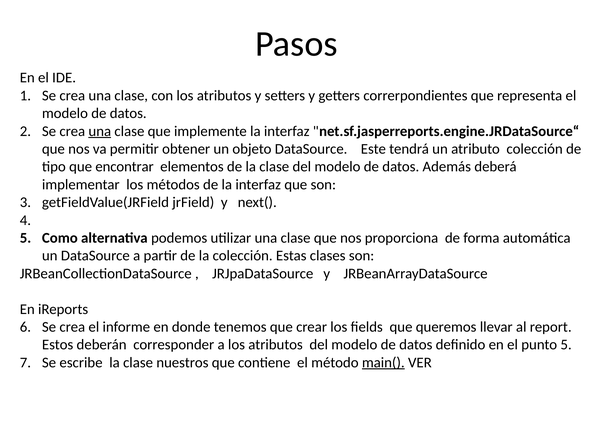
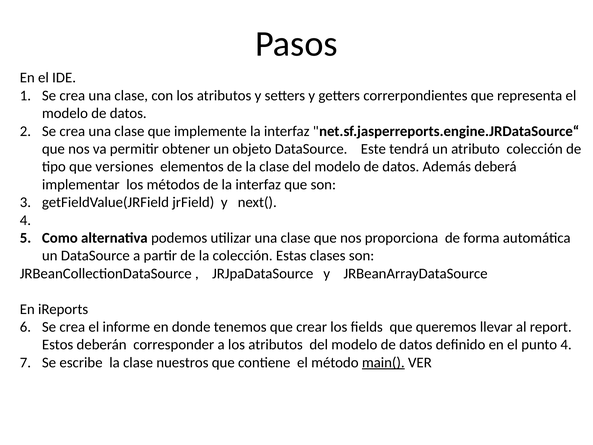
una at (100, 131) underline: present -> none
encontrar: encontrar -> versiones
punto 5: 5 -> 4
